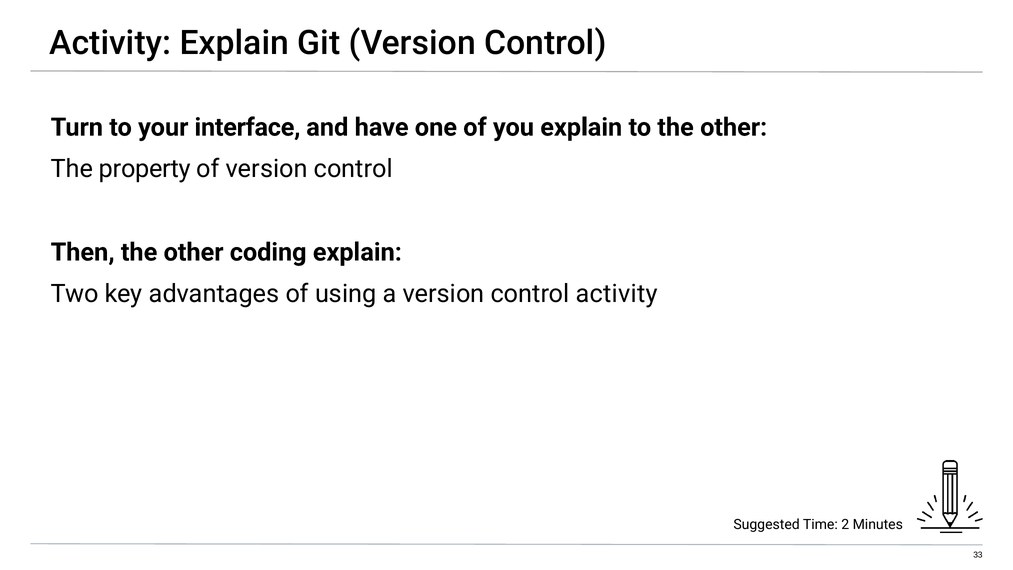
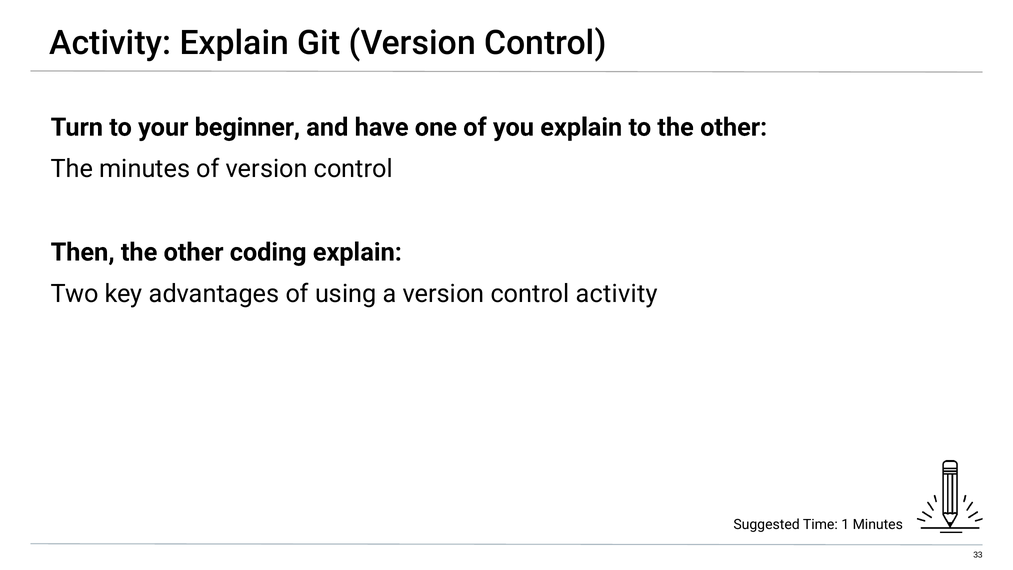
interface: interface -> beginner
The property: property -> minutes
2: 2 -> 1
